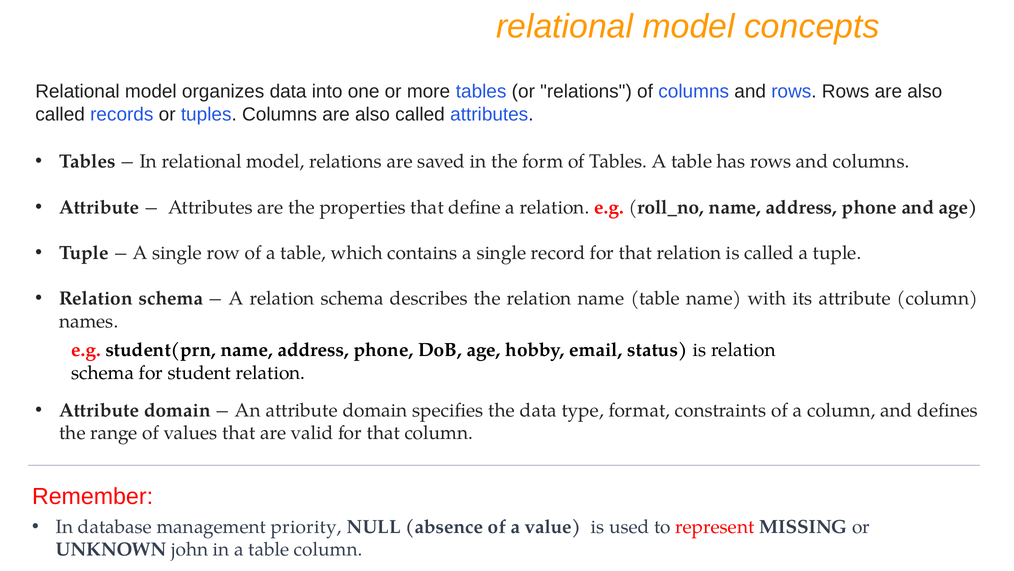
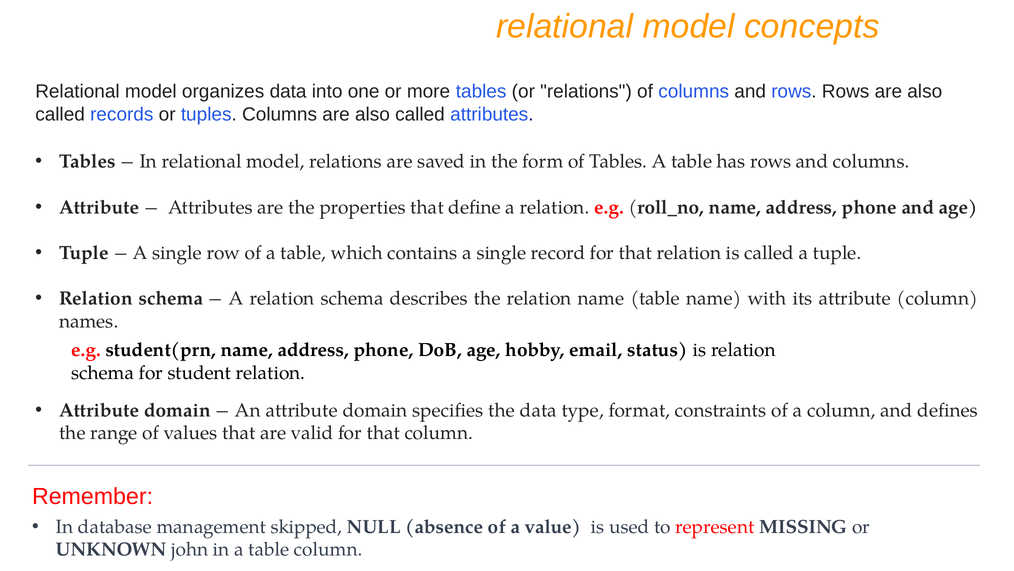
priority: priority -> skipped
